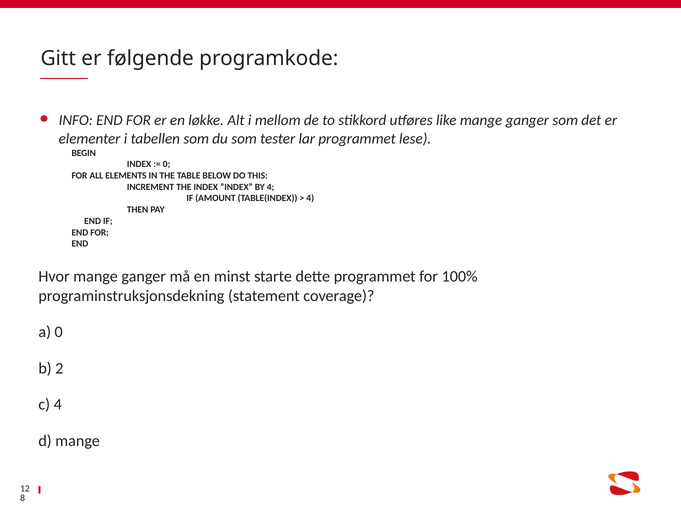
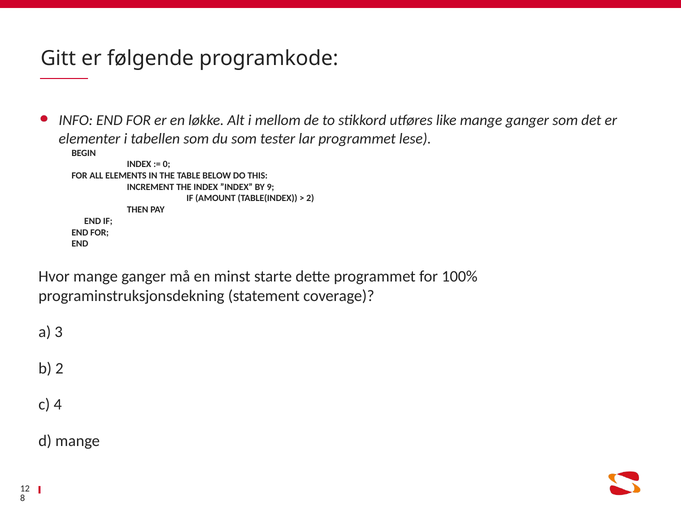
BY 4: 4 -> 9
4 at (310, 199): 4 -> 2
a 0: 0 -> 3
